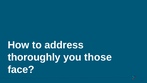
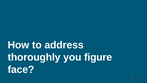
those: those -> figure
